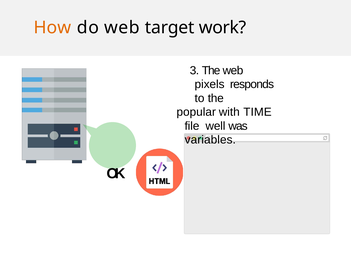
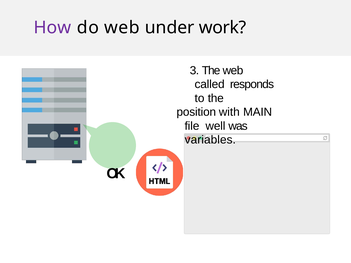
How colour: orange -> purple
target: target -> under
pixels: pixels -> called
popular: popular -> position
TIME: TIME -> MAIN
